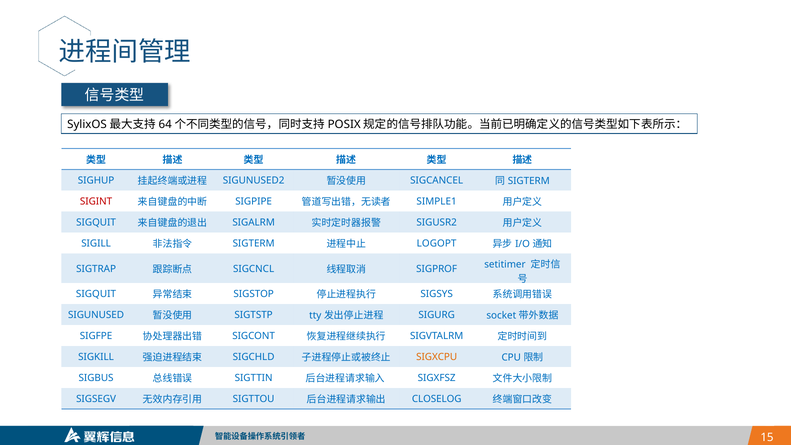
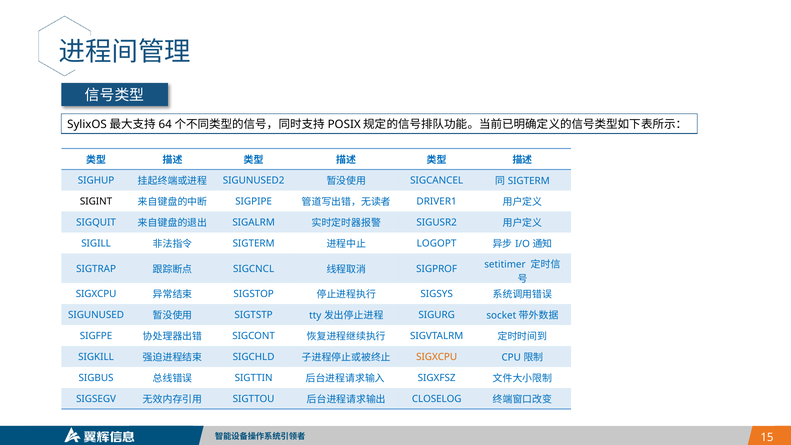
SIGINT colour: red -> black
SIMPLE1: SIMPLE1 -> DRIVER1
SIGQUIT at (96, 294): SIGQUIT -> SIGXCPU
